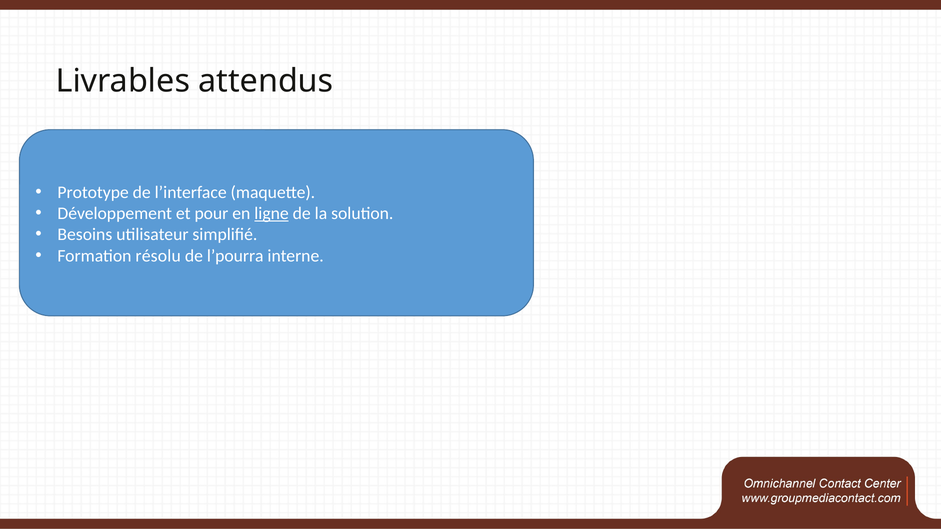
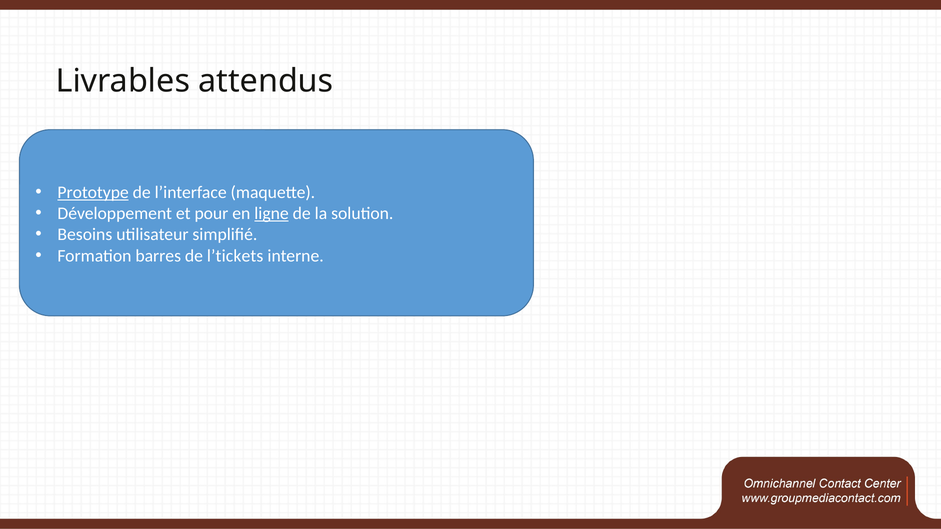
Prototype underline: none -> present
résolu: résolu -> barres
l’pourra: l’pourra -> l’tickets
